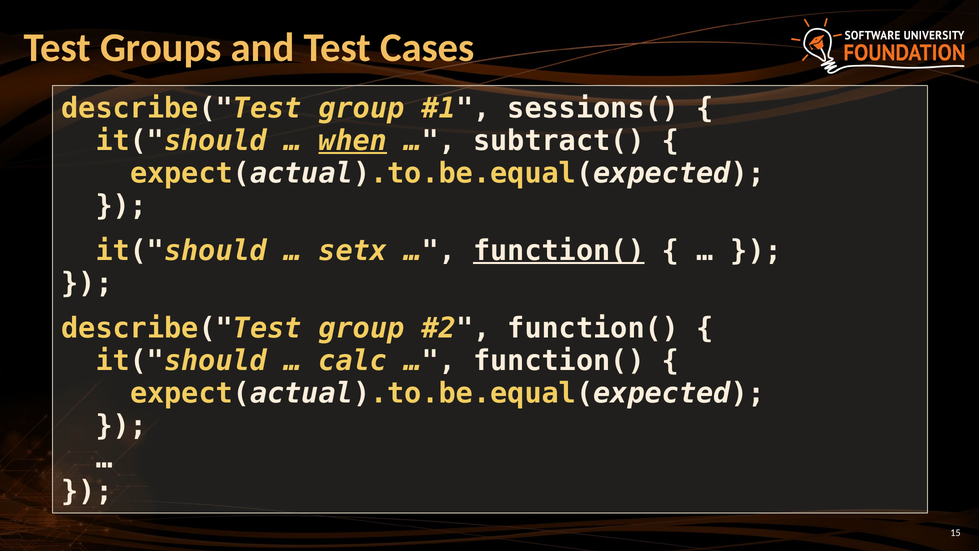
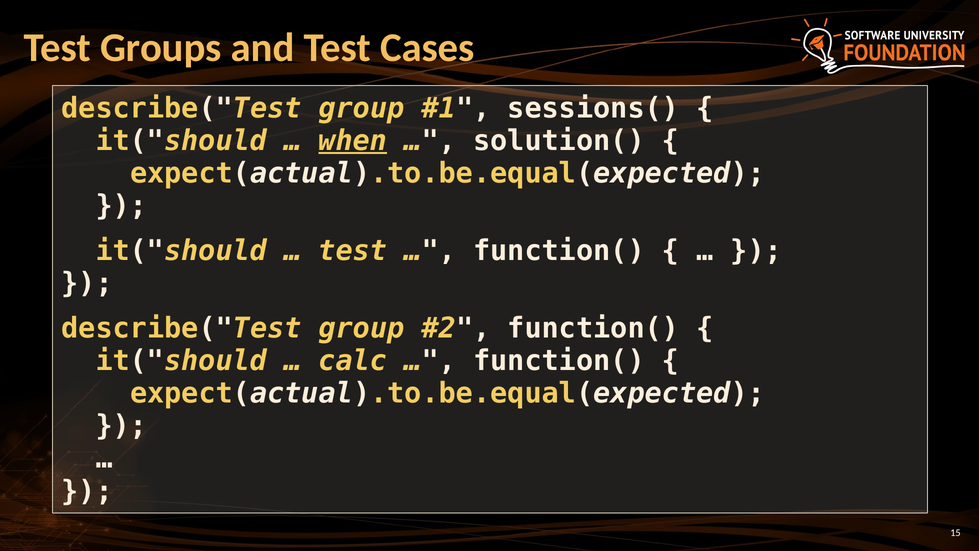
subtract(: subtract( -> solution(
setx at (353, 251): setx -> test
function( at (559, 251) underline: present -> none
